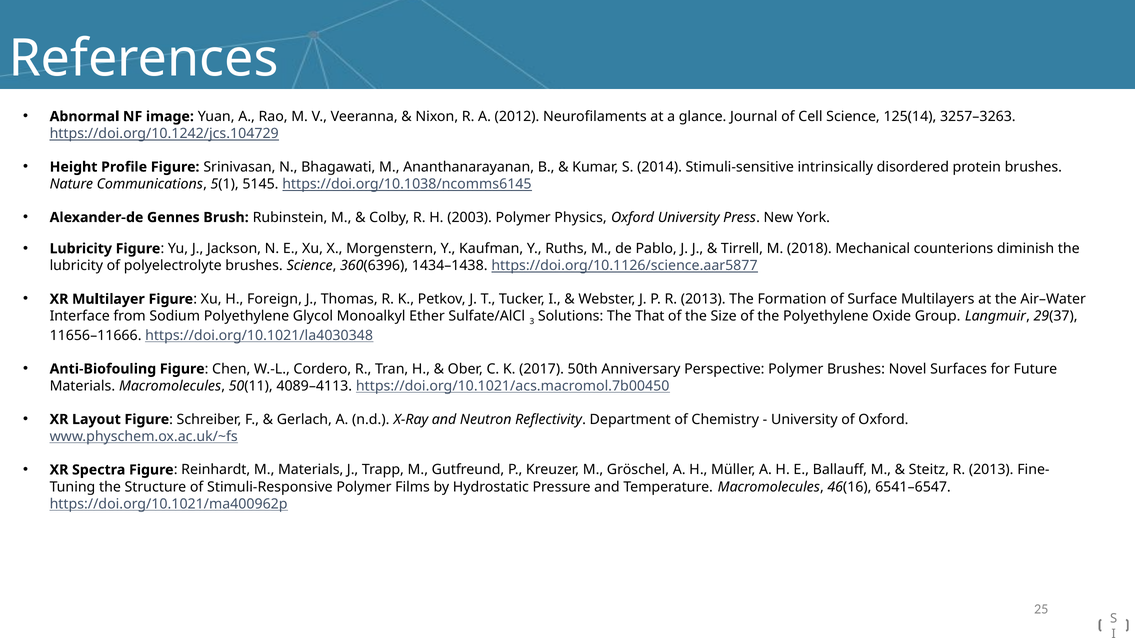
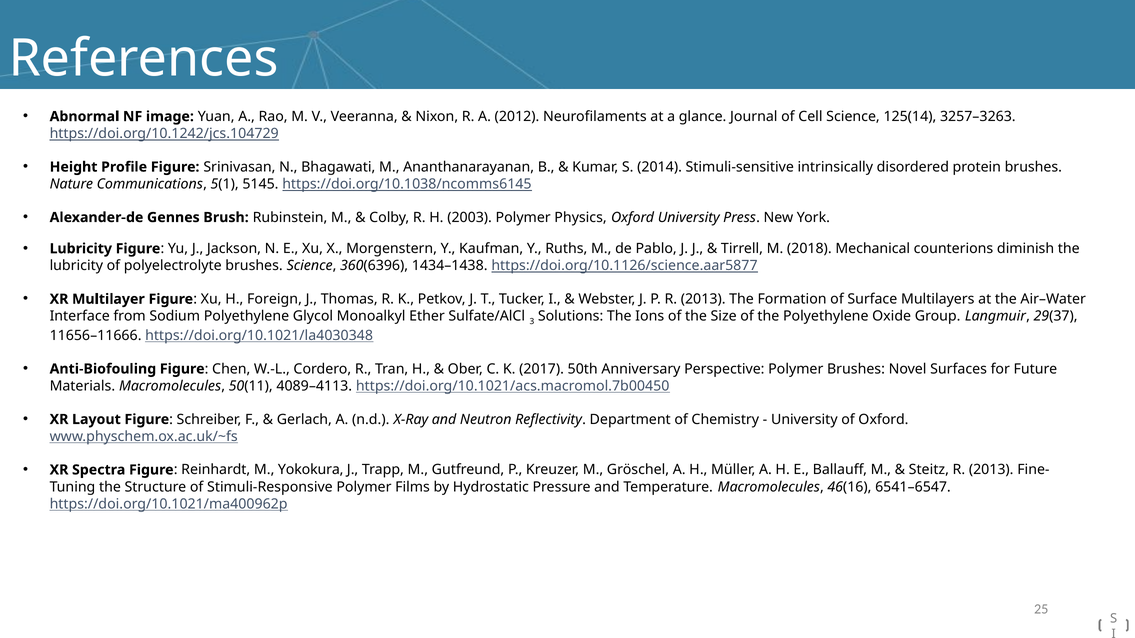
That: That -> Ions
M Materials: Materials -> Yokokura
